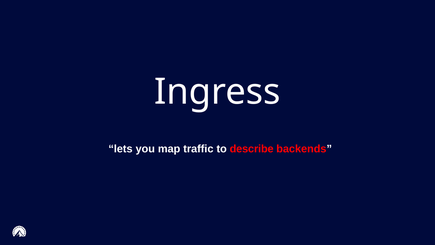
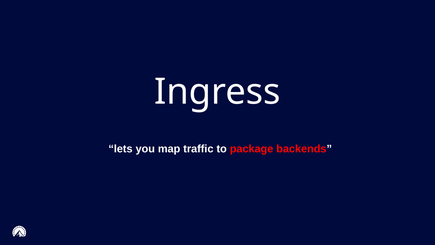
describe: describe -> package
